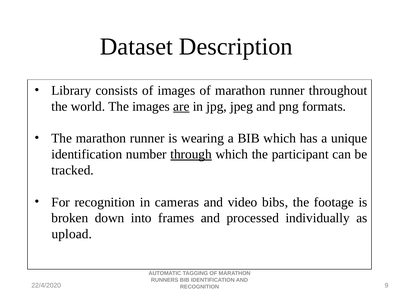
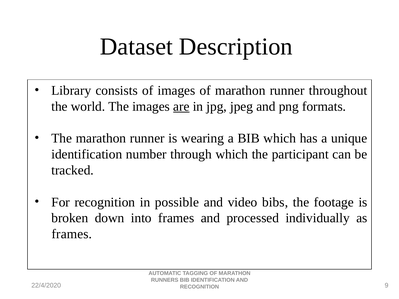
through underline: present -> none
cameras: cameras -> possible
upload at (72, 234): upload -> frames
